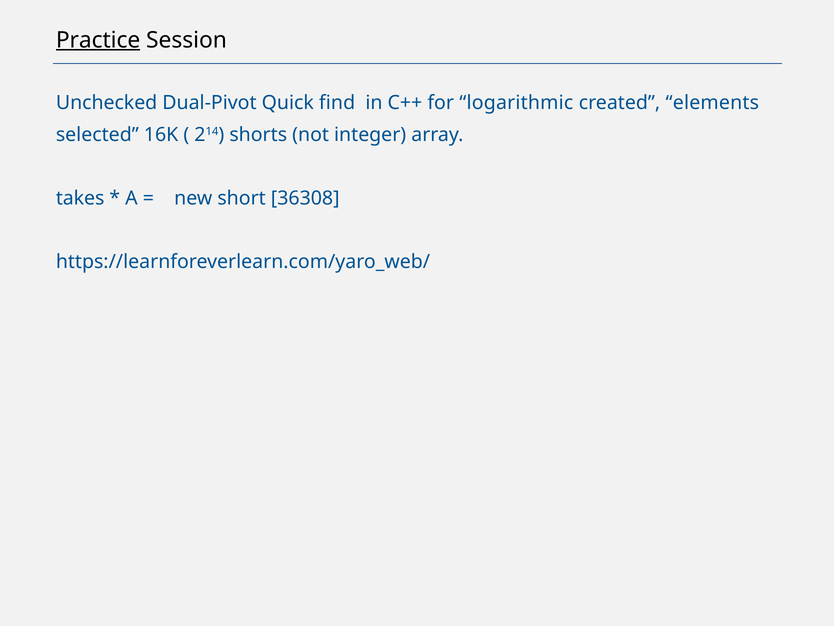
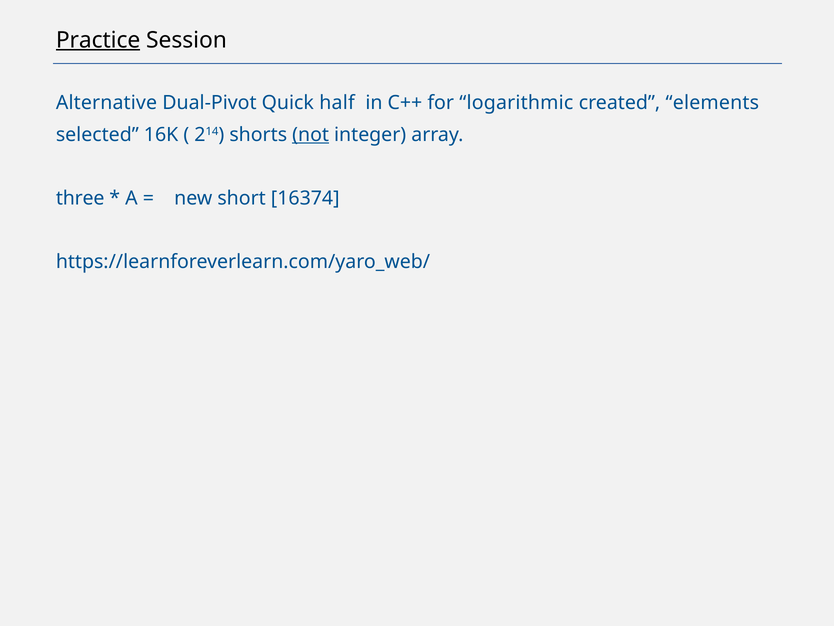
Unchecked: Unchecked -> Alternative
find: find -> half
not underline: none -> present
takes: takes -> three
36308: 36308 -> 16374
